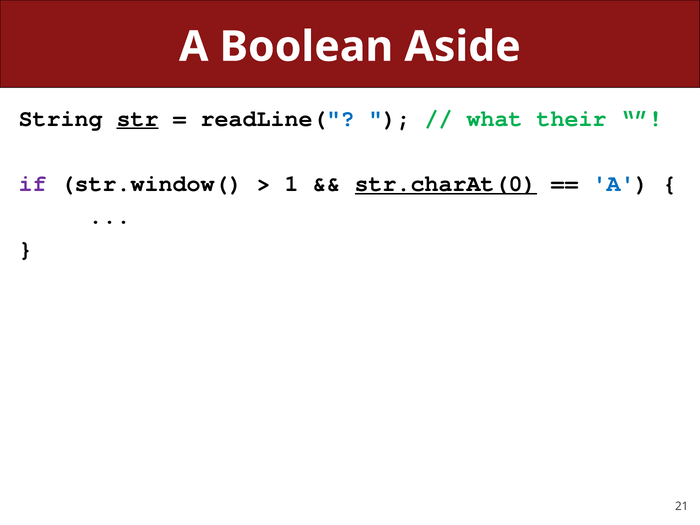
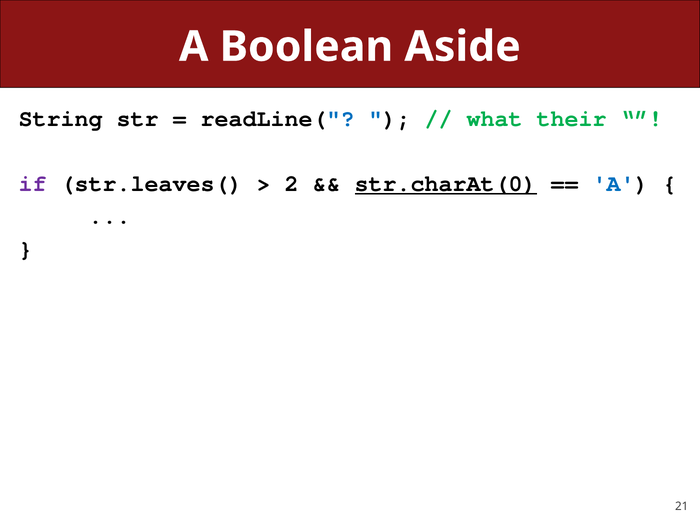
str underline: present -> none
str.window(: str.window( -> str.leaves(
1: 1 -> 2
